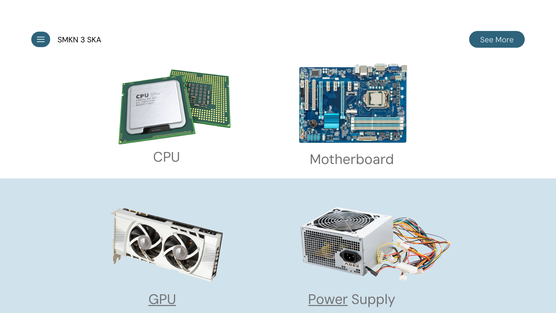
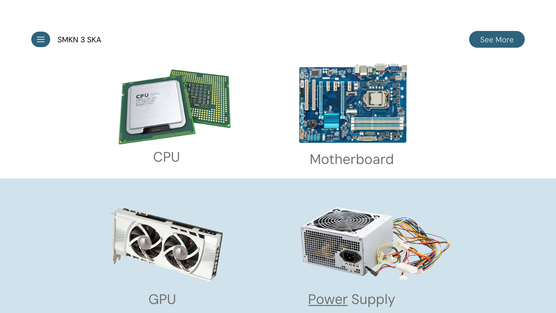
GPU underline: present -> none
